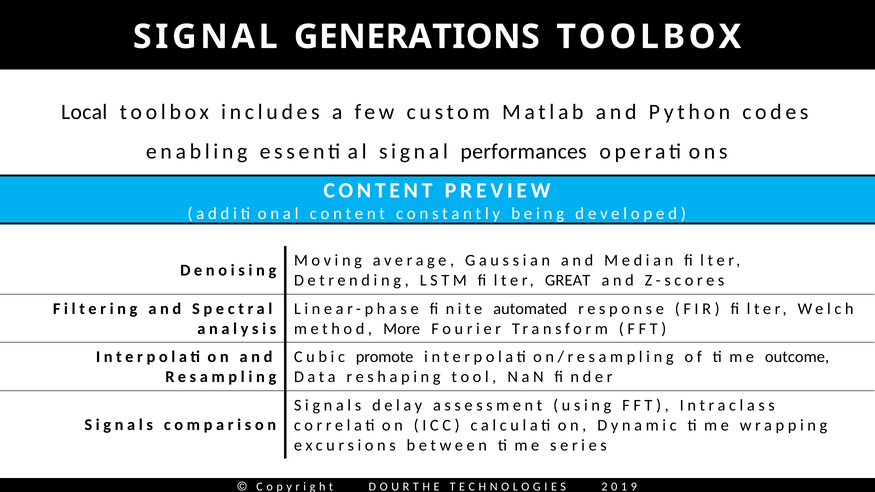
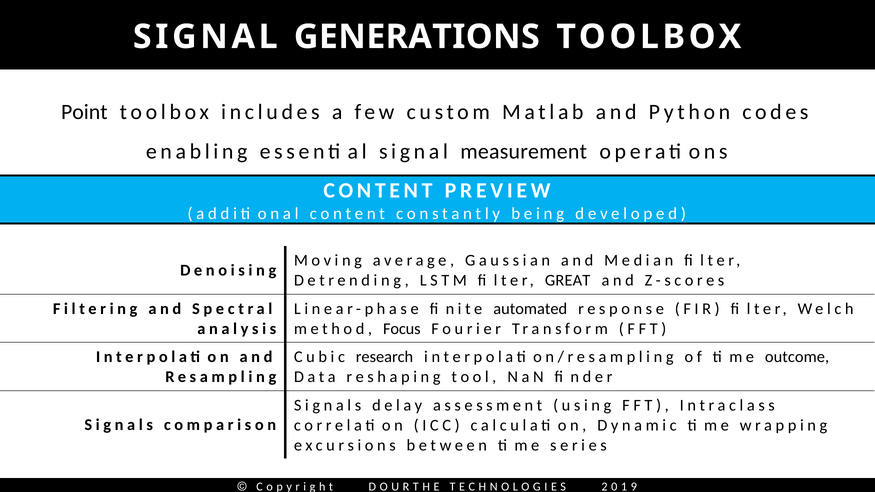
Local: Local -> Point
performances: performances -> measurement
More: More -> Focus
promote: promote -> research
